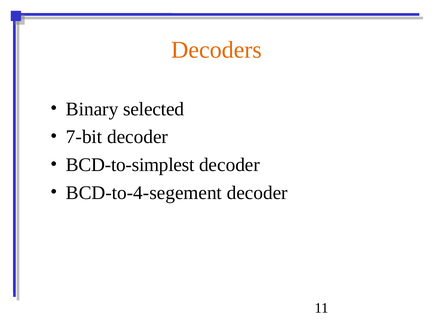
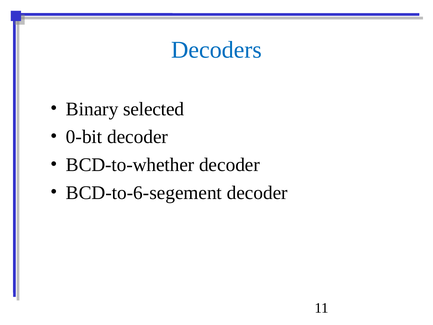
Decoders colour: orange -> blue
7-bit: 7-bit -> 0-bit
BCD-to-simplest: BCD-to-simplest -> BCD-to-whether
BCD-to-4-segement: BCD-to-4-segement -> BCD-to-6-segement
